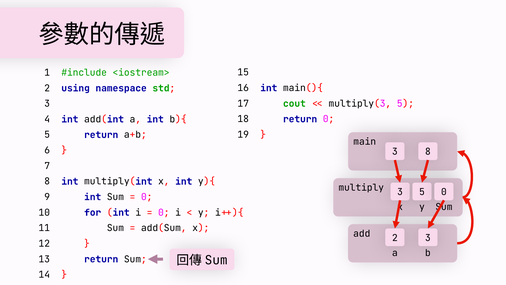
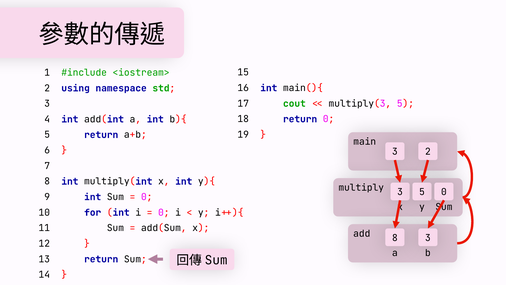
3 8: 8 -> 2
2 at (395, 238): 2 -> 8
